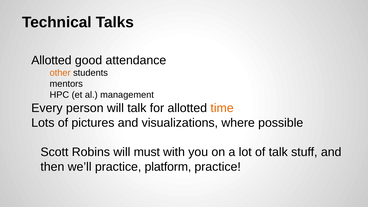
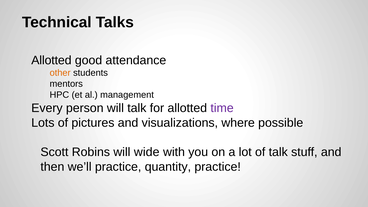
time colour: orange -> purple
must: must -> wide
platform: platform -> quantity
